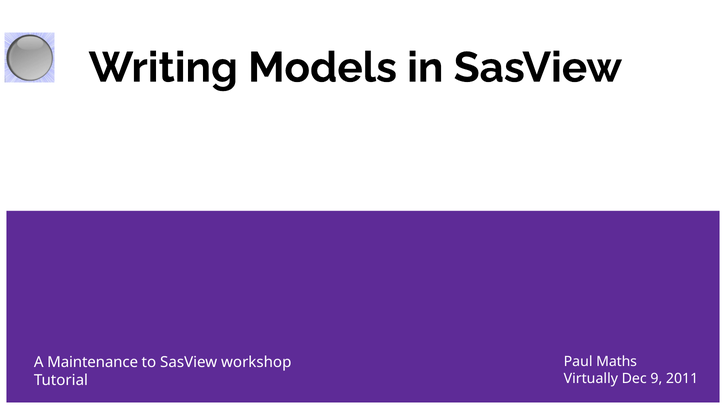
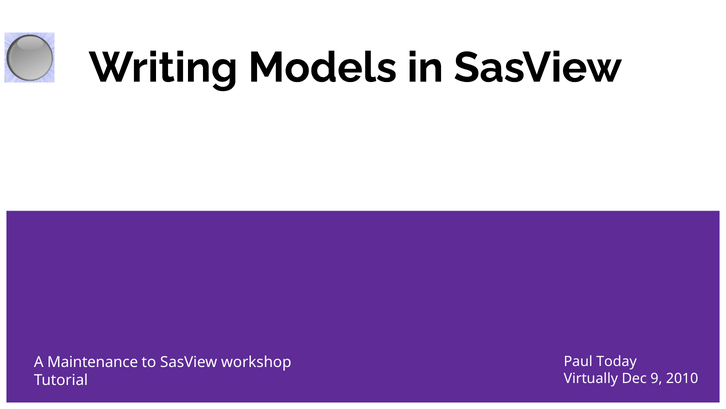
Maths: Maths -> Today
2011: 2011 -> 2010
